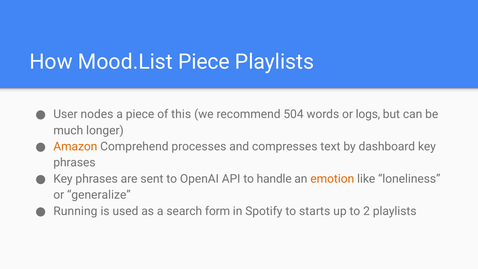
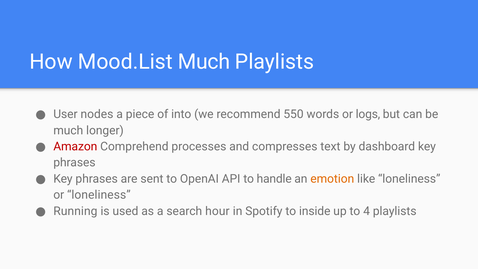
Mood.List Piece: Piece -> Much
this: this -> into
504: 504 -> 550
Amazon colour: orange -> red
or generalize: generalize -> loneliness
form: form -> hour
starts: starts -> inside
2: 2 -> 4
